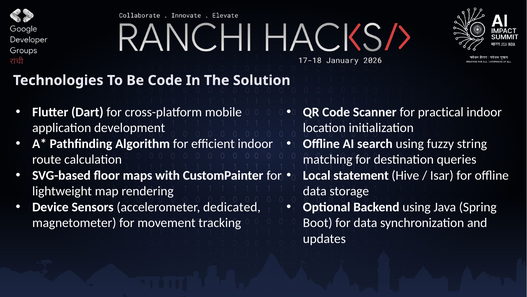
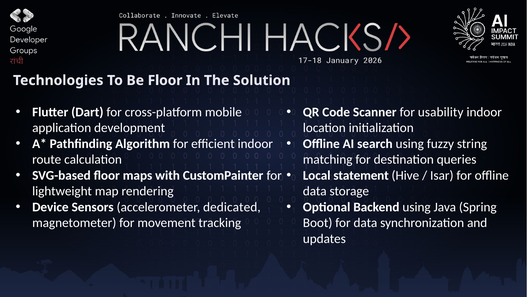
Be Code: Code -> Floor
practical: practical -> usability
